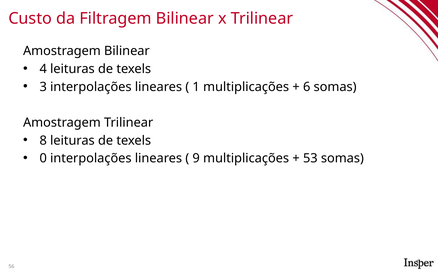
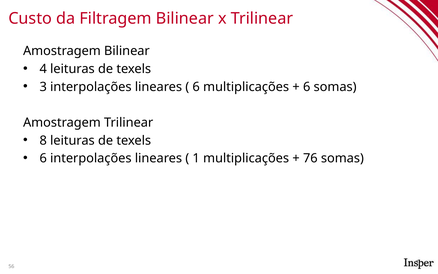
1 at (196, 87): 1 -> 6
0 at (43, 158): 0 -> 6
9: 9 -> 1
53: 53 -> 76
